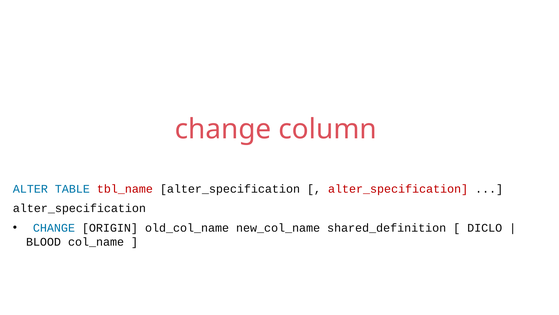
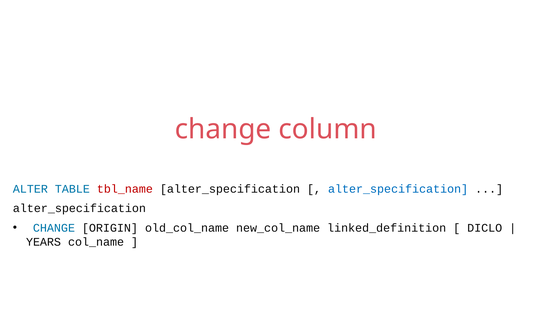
alter_specification at (398, 188) colour: red -> blue
shared_definition: shared_definition -> linked_definition
BLOOD: BLOOD -> YEARS
